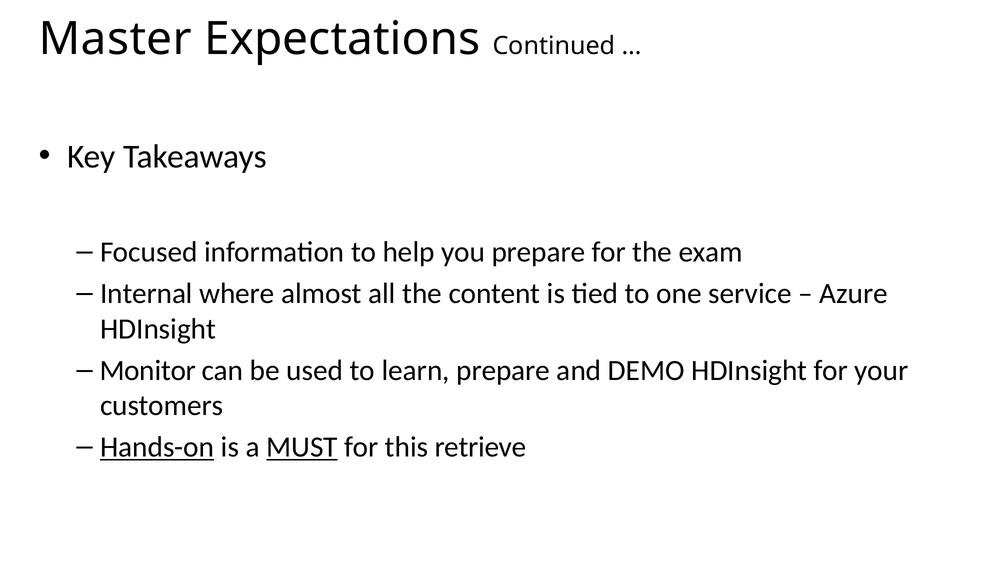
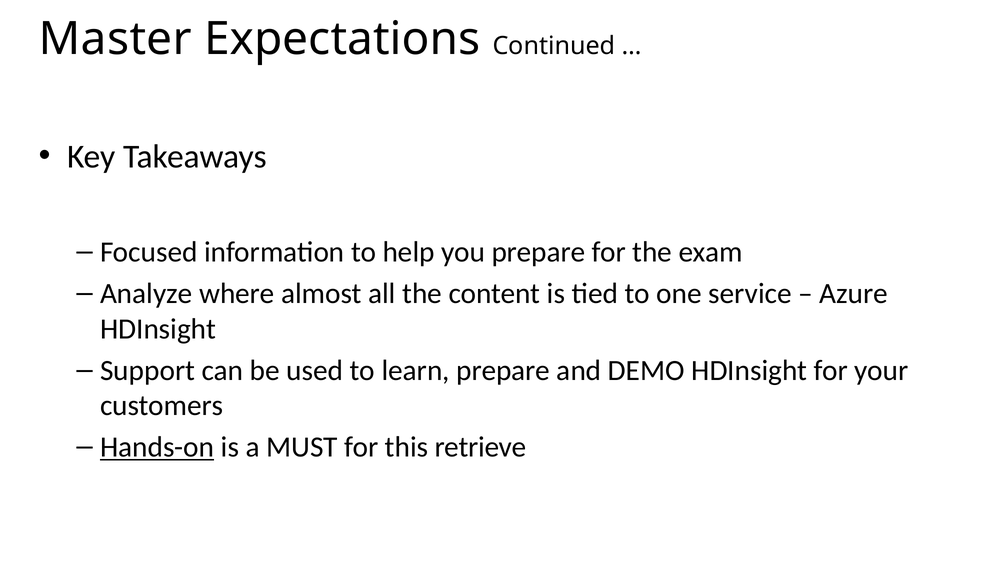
Internal: Internal -> Analyze
Monitor: Monitor -> Support
MUST underline: present -> none
